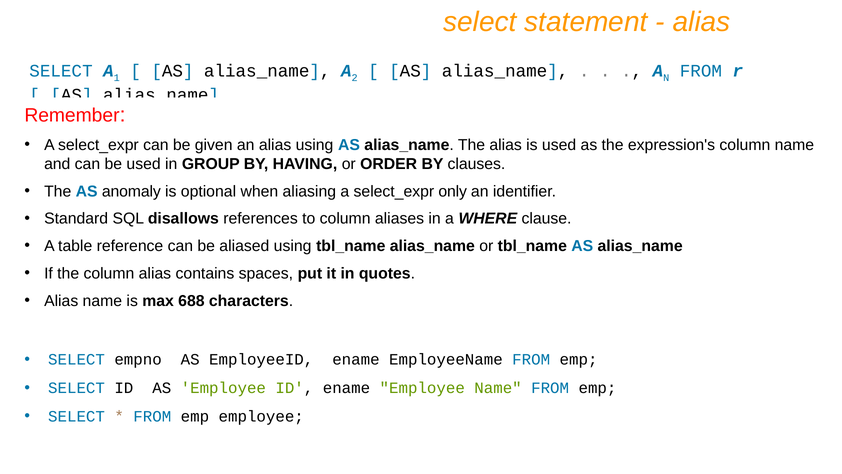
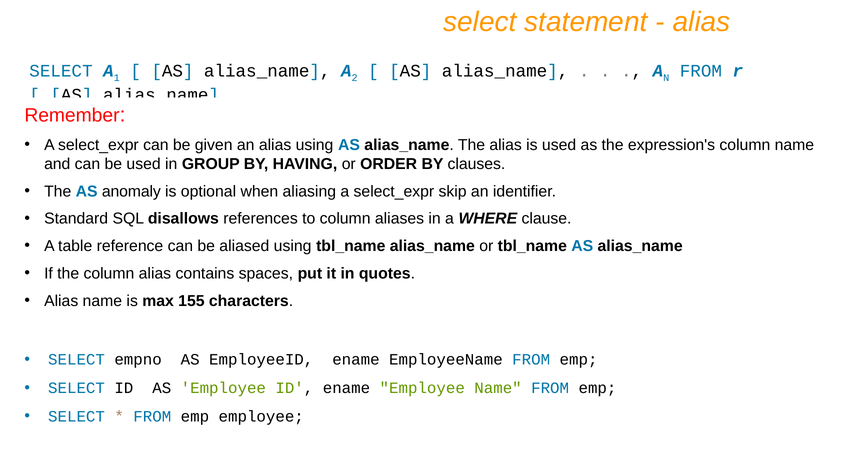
only: only -> skip
688: 688 -> 155
